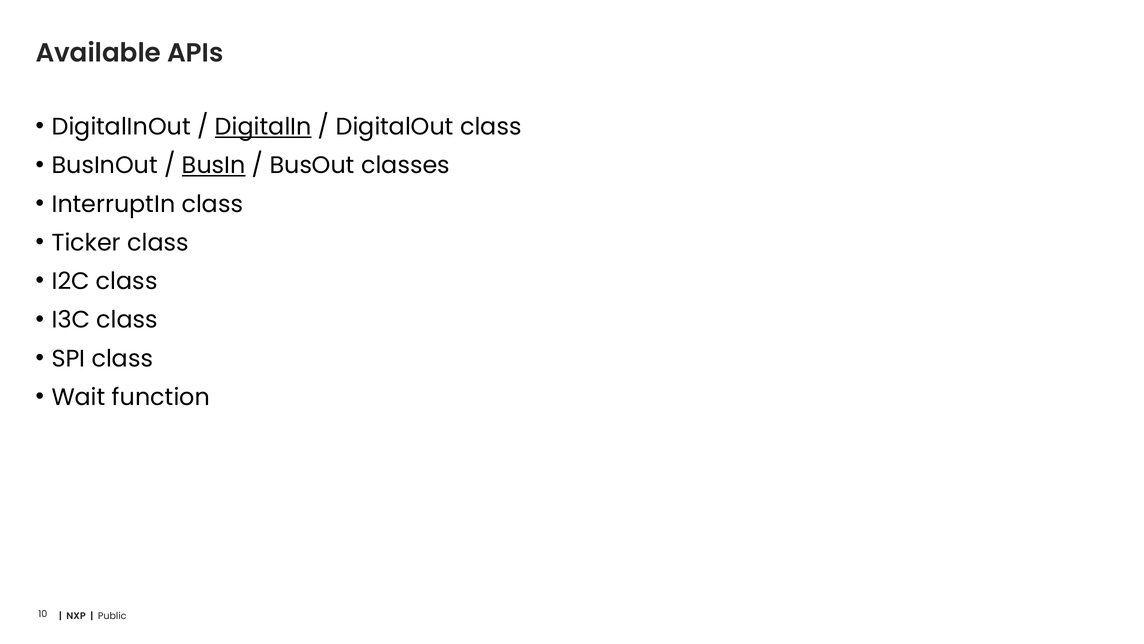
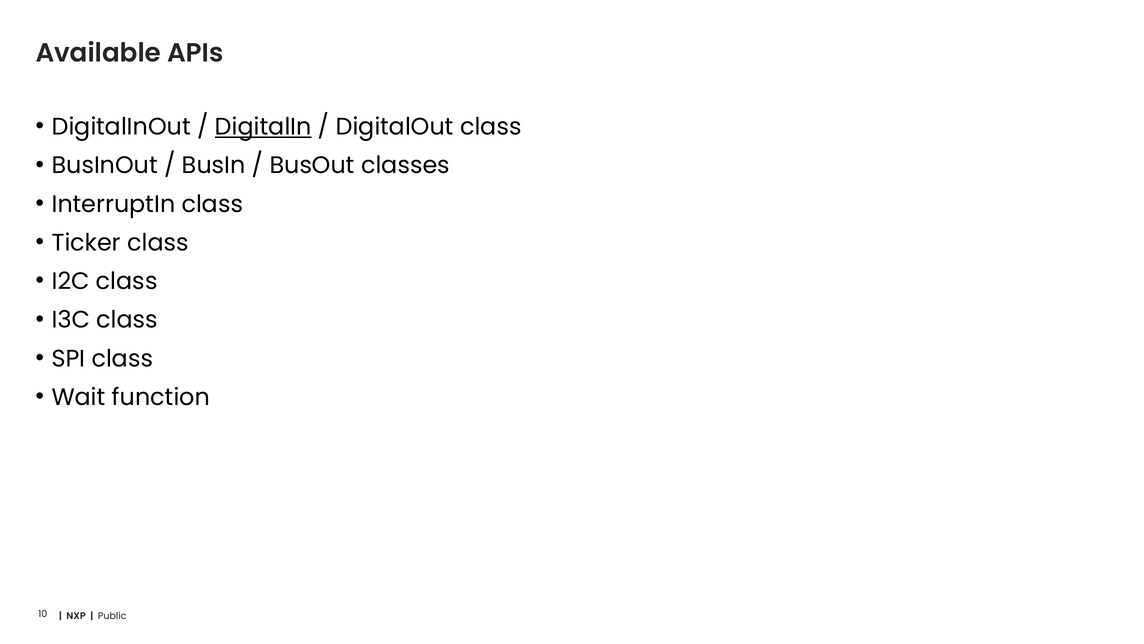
BusIn underline: present -> none
